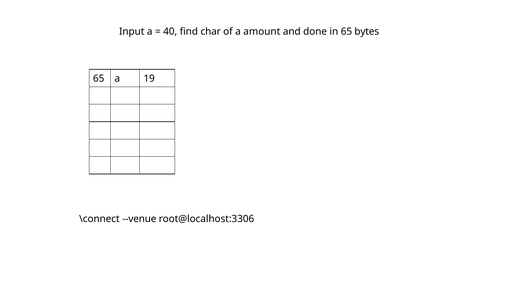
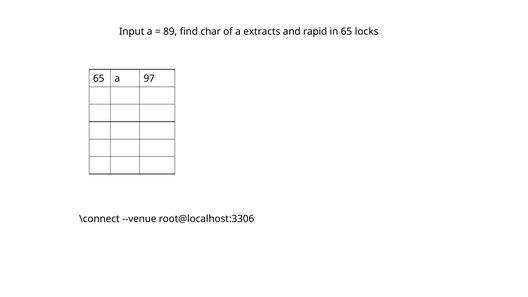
40: 40 -> 89
amount: amount -> extracts
done: done -> rapid
bytes: bytes -> locks
19: 19 -> 97
